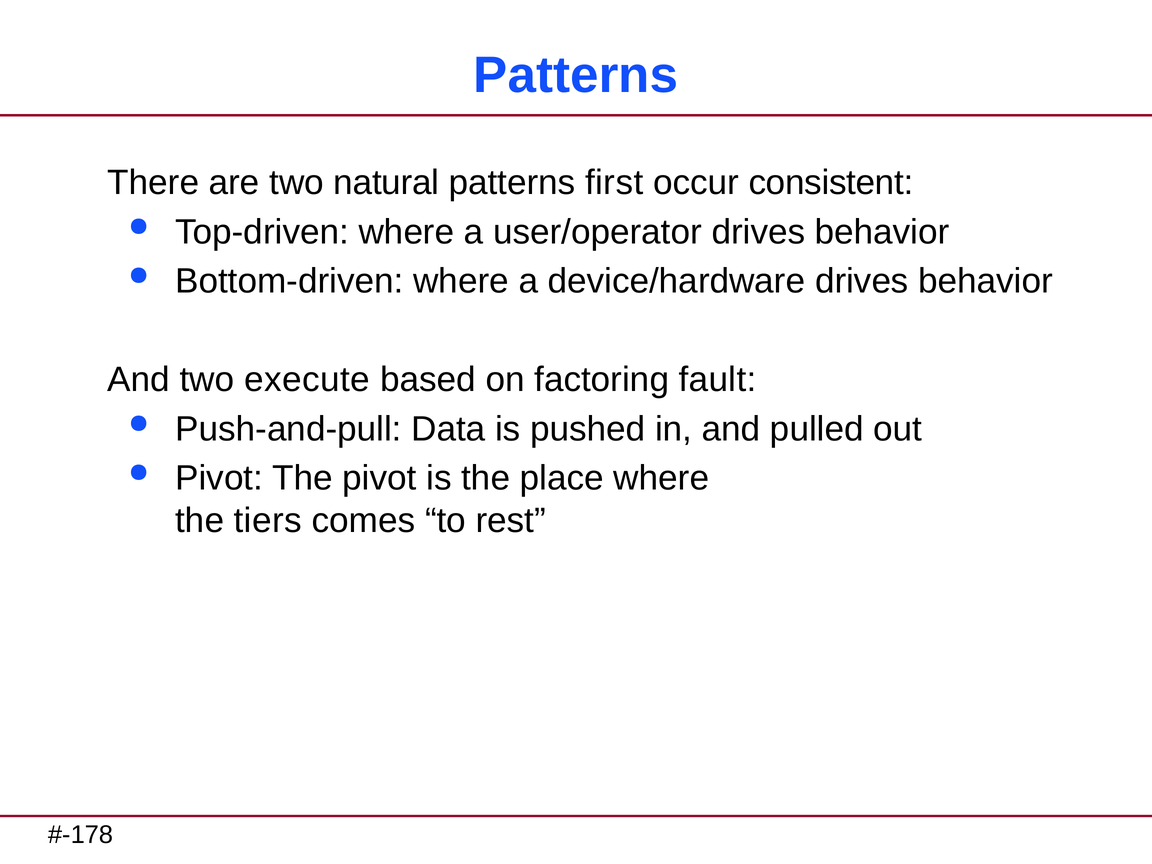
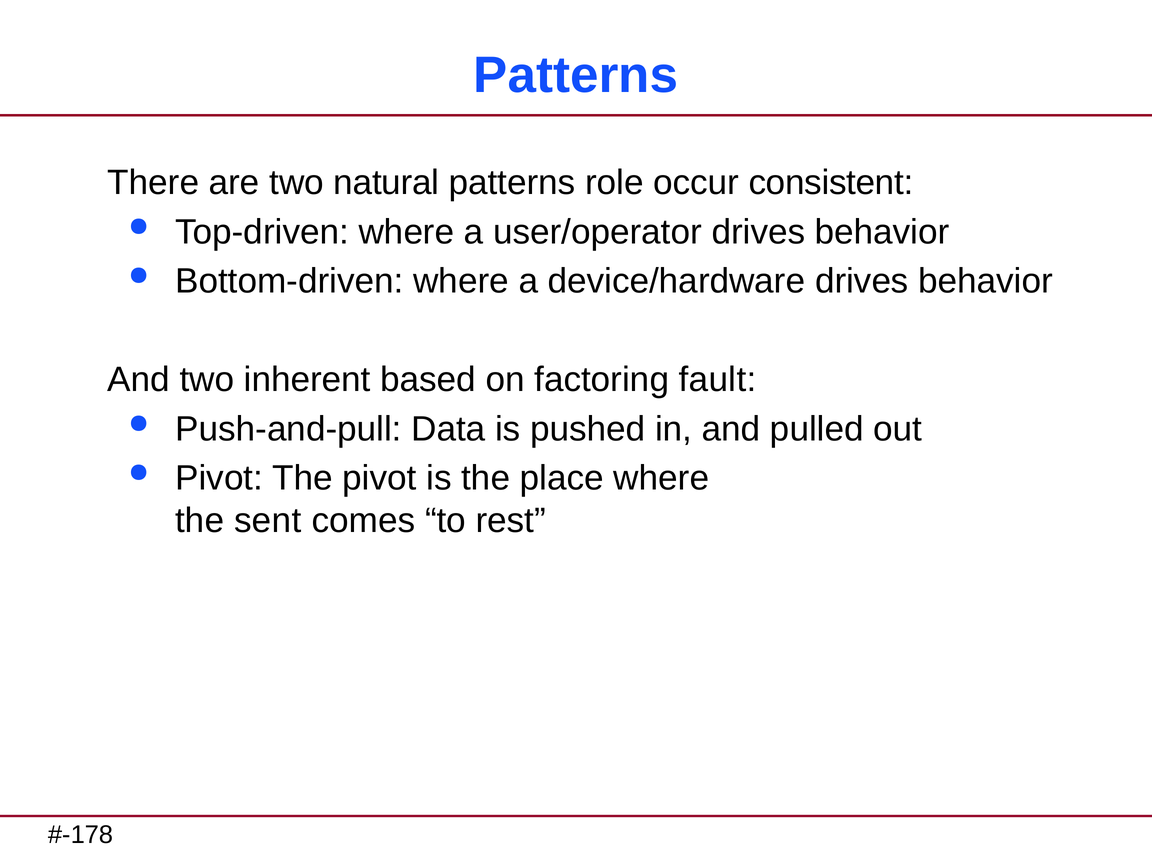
first: first -> role
execute: execute -> inherent
tiers: tiers -> sent
